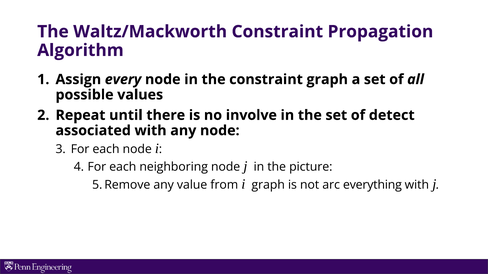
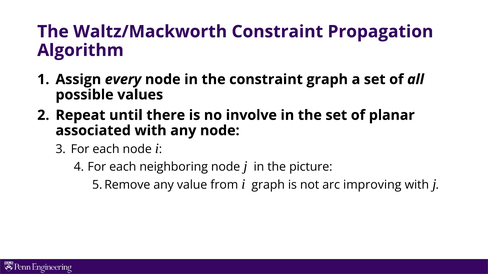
detect: detect -> planar
everything: everything -> improving
